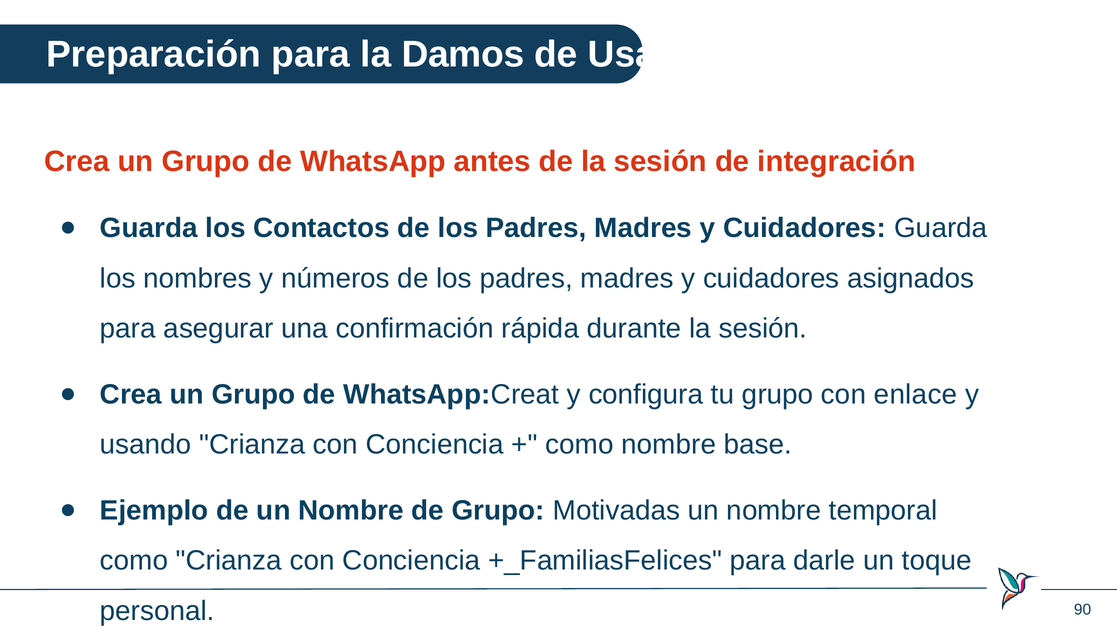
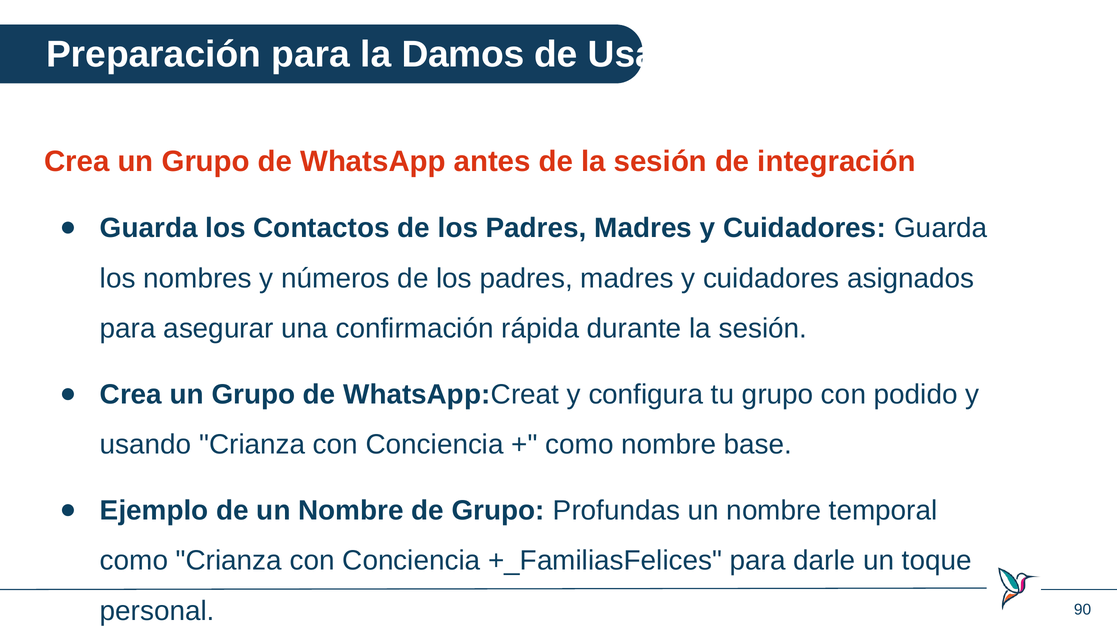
enlace: enlace -> podido
Motivadas: Motivadas -> Profundas
